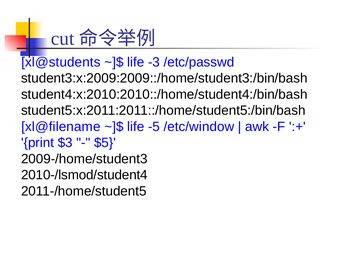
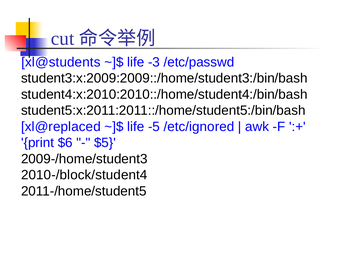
xl@filename: xl@filename -> xl@replaced
/etc/window: /etc/window -> /etc/ignored
$3: $3 -> $6
2010-/lsmod/student4: 2010-/lsmod/student4 -> 2010-/block/student4
